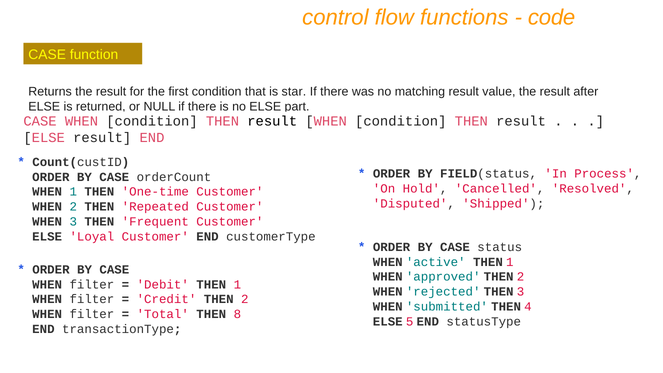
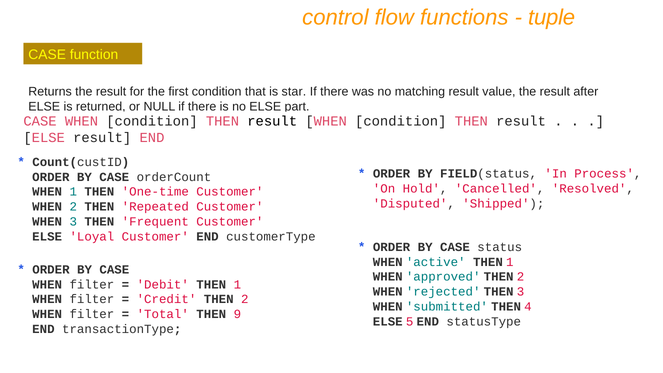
code: code -> tuple
8: 8 -> 9
